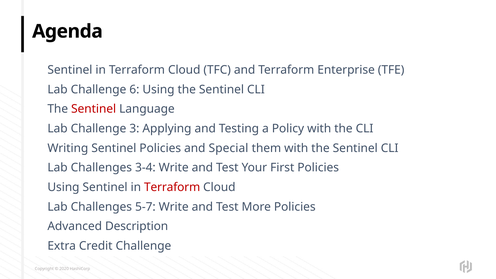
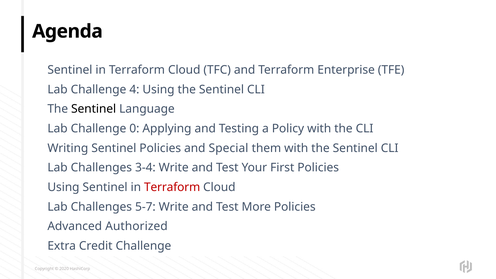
6: 6 -> 4
Sentinel at (94, 109) colour: red -> black
3: 3 -> 0
Description: Description -> Authorized
